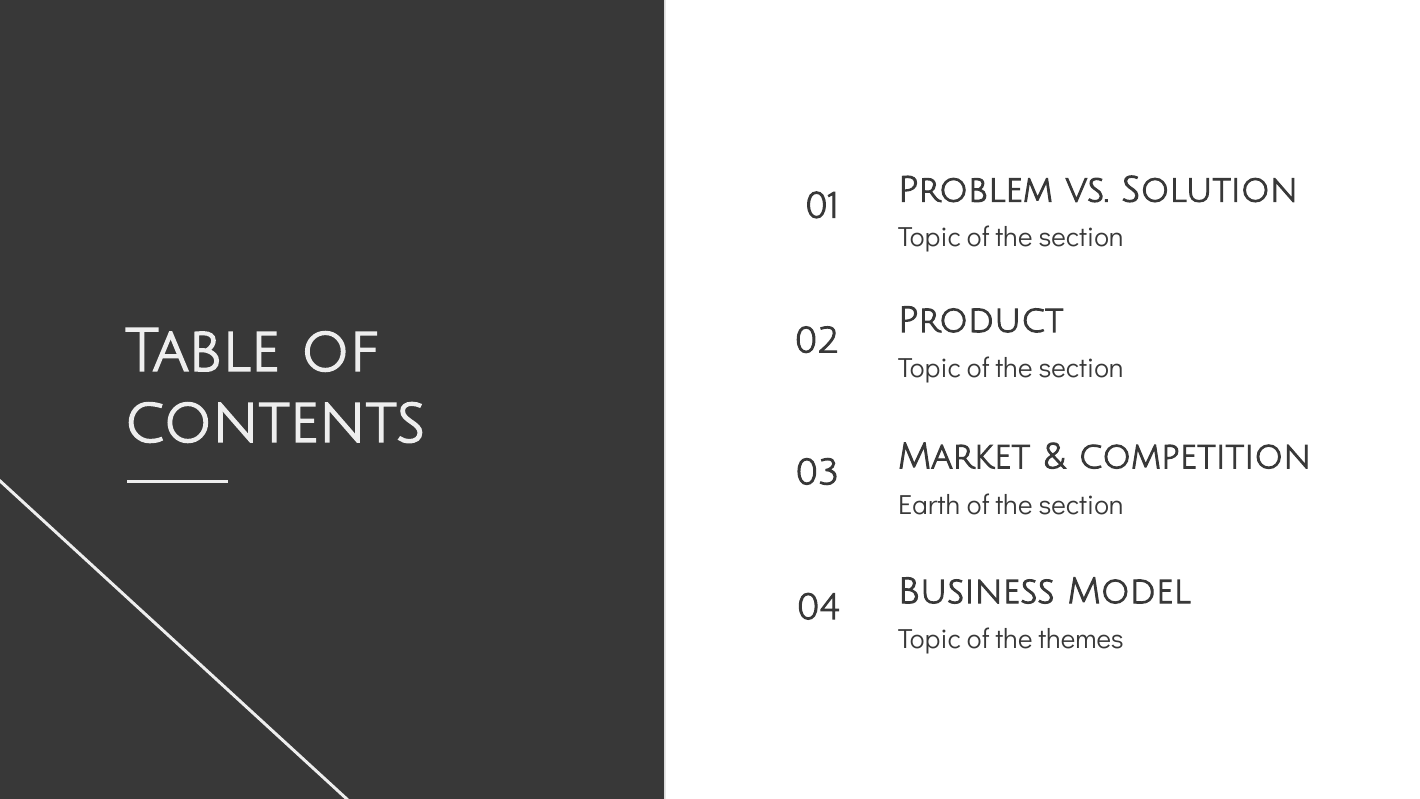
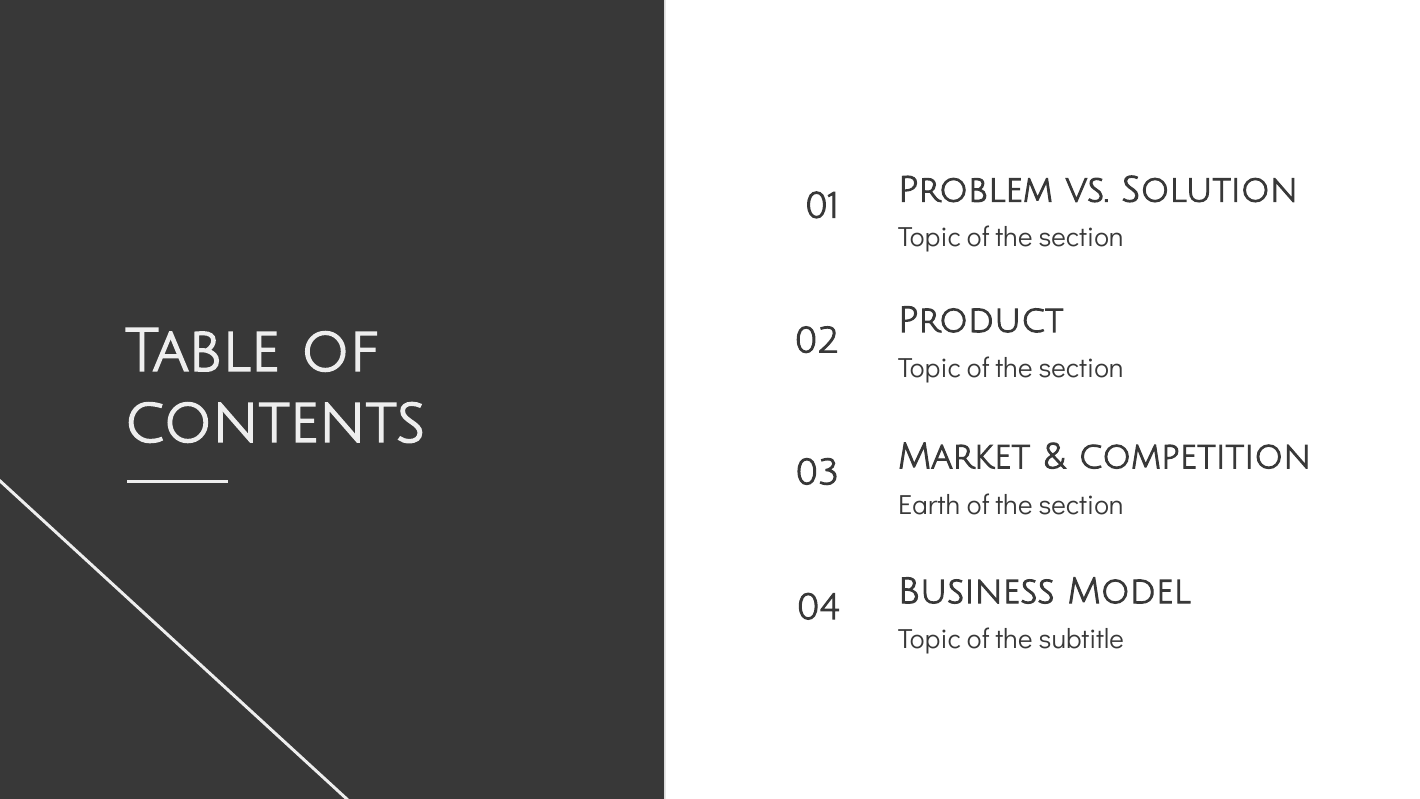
themes: themes -> subtitle
